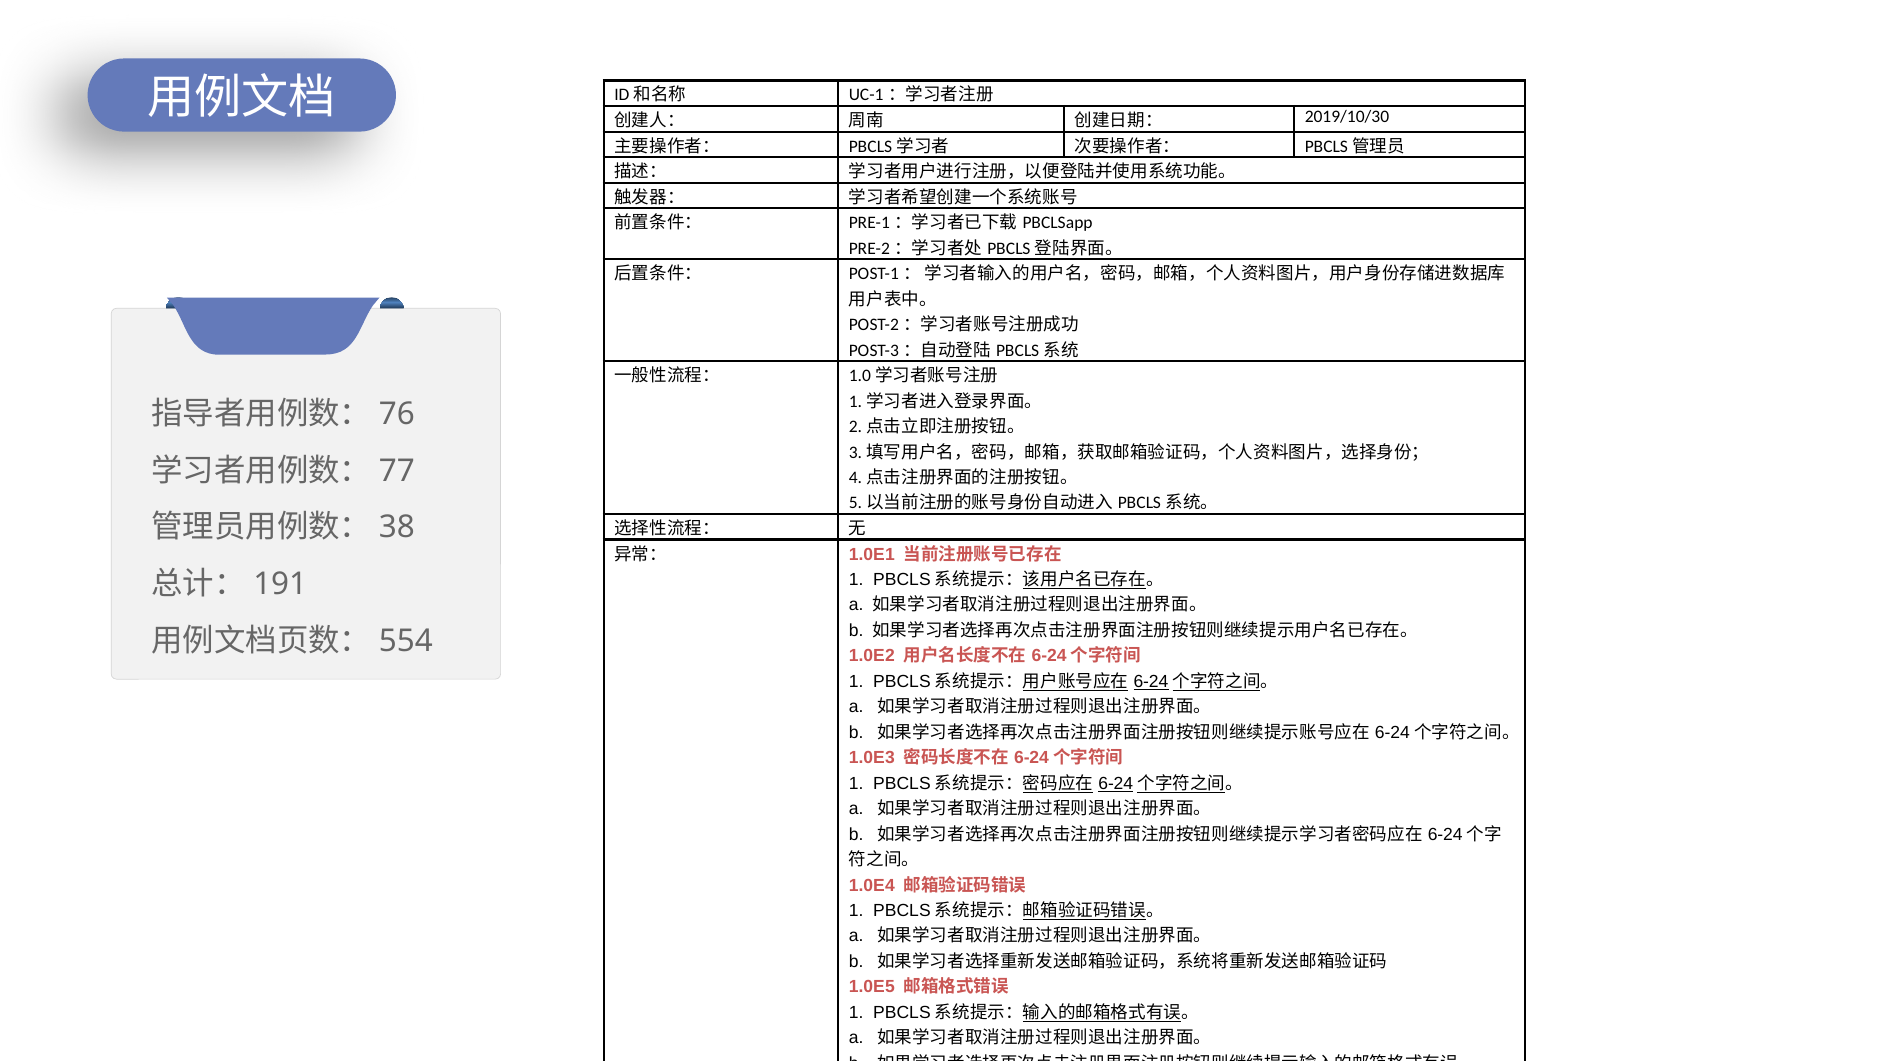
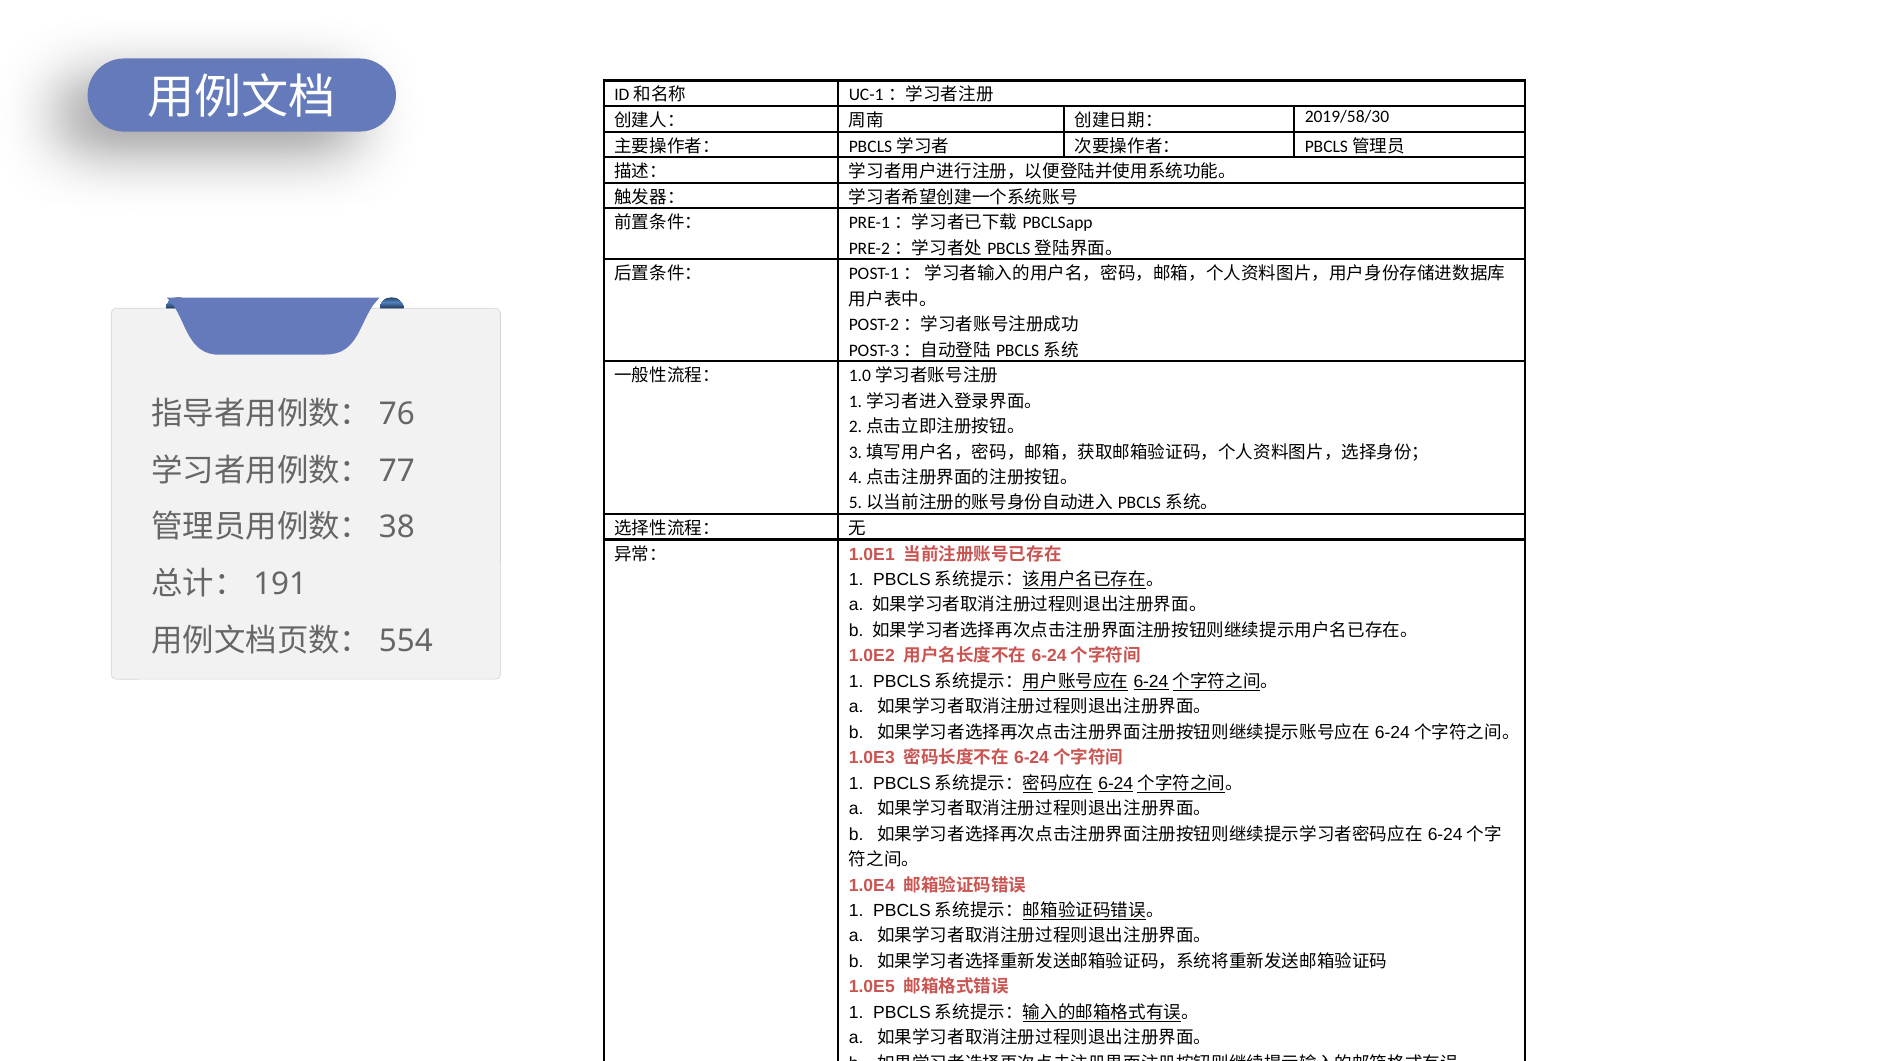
2019/10/30: 2019/10/30 -> 2019/58/30
